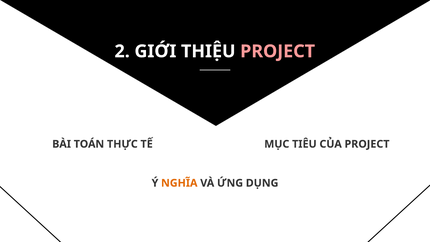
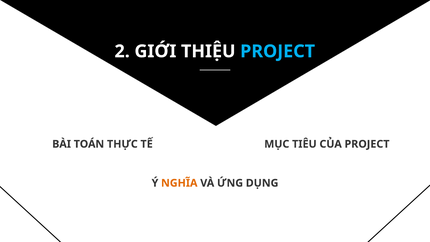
PROJECT at (278, 51) colour: pink -> light blue
